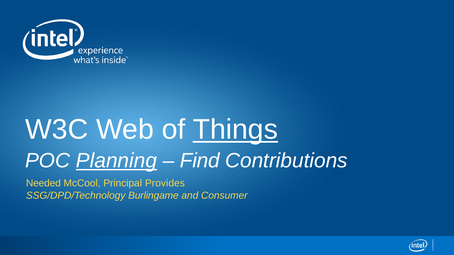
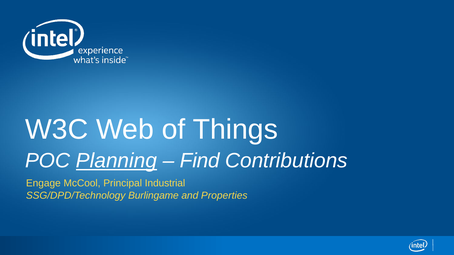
Things underline: present -> none
Needed: Needed -> Engage
Provides: Provides -> Industrial
Consumer: Consumer -> Properties
